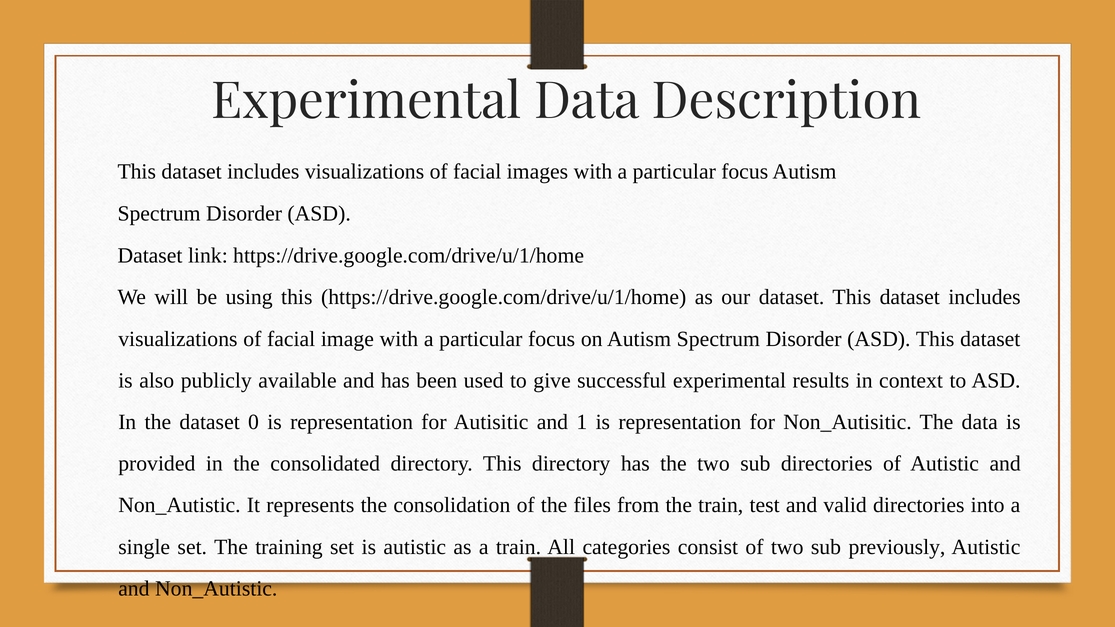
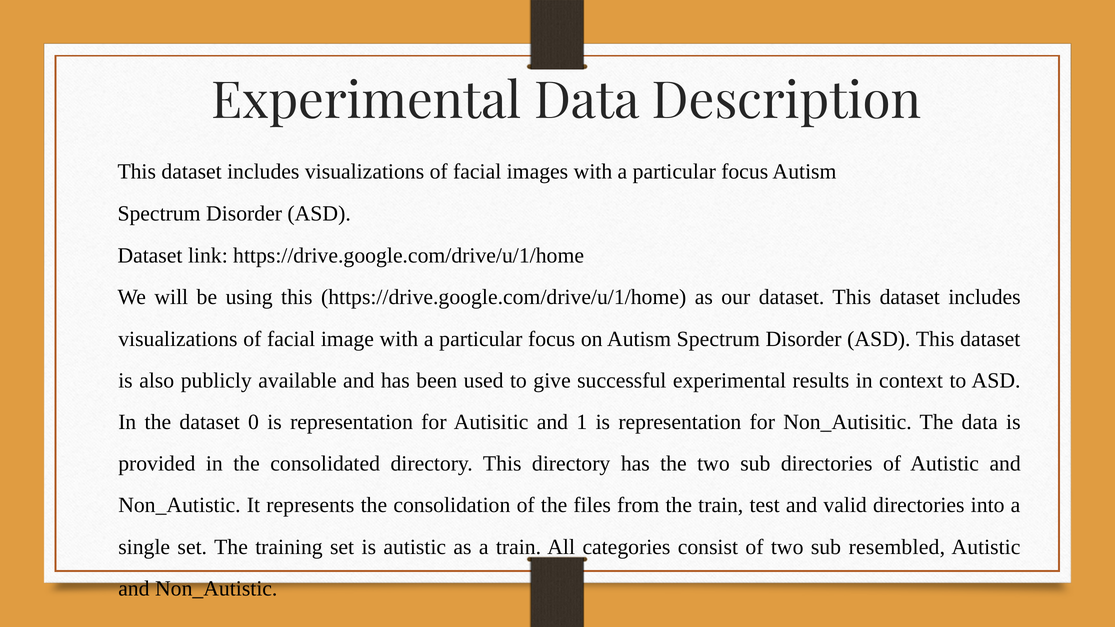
previously: previously -> resembled
